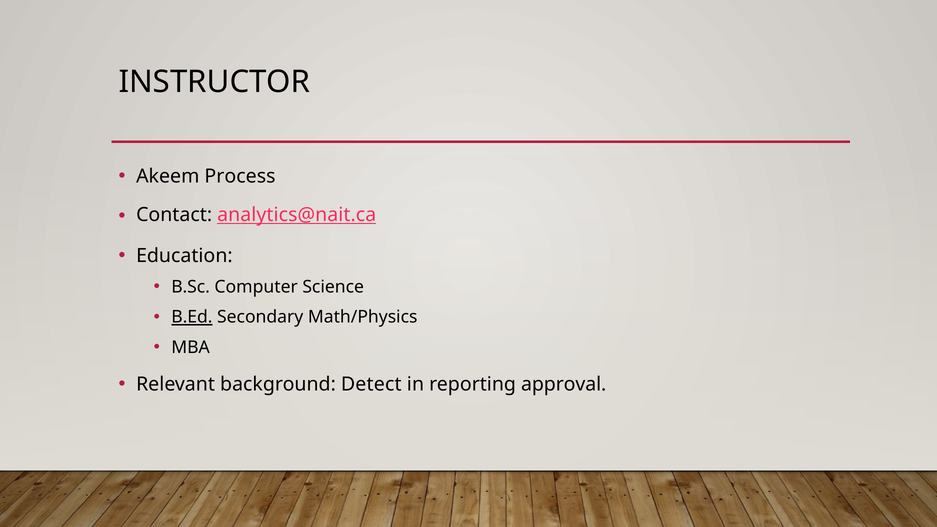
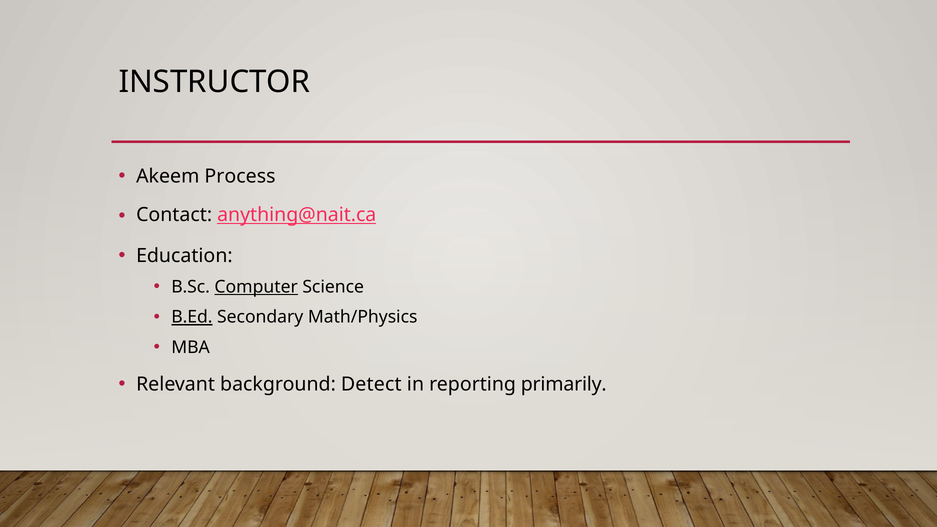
analytics@nait.ca: analytics@nait.ca -> anything@nait.ca
Computer underline: none -> present
approval: approval -> primarily
